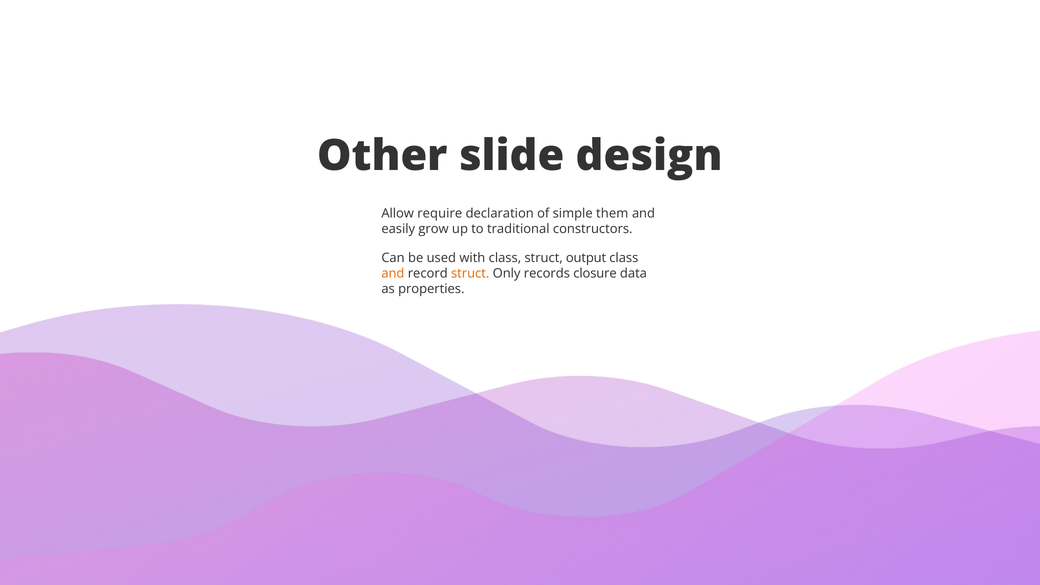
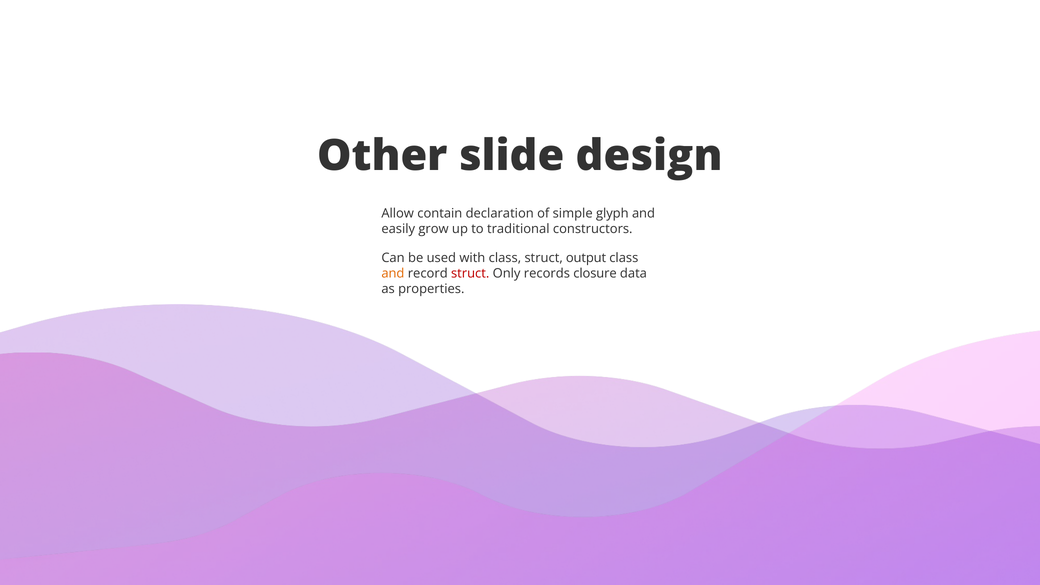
require: require -> contain
them: them -> glyph
struct at (470, 273) colour: orange -> red
